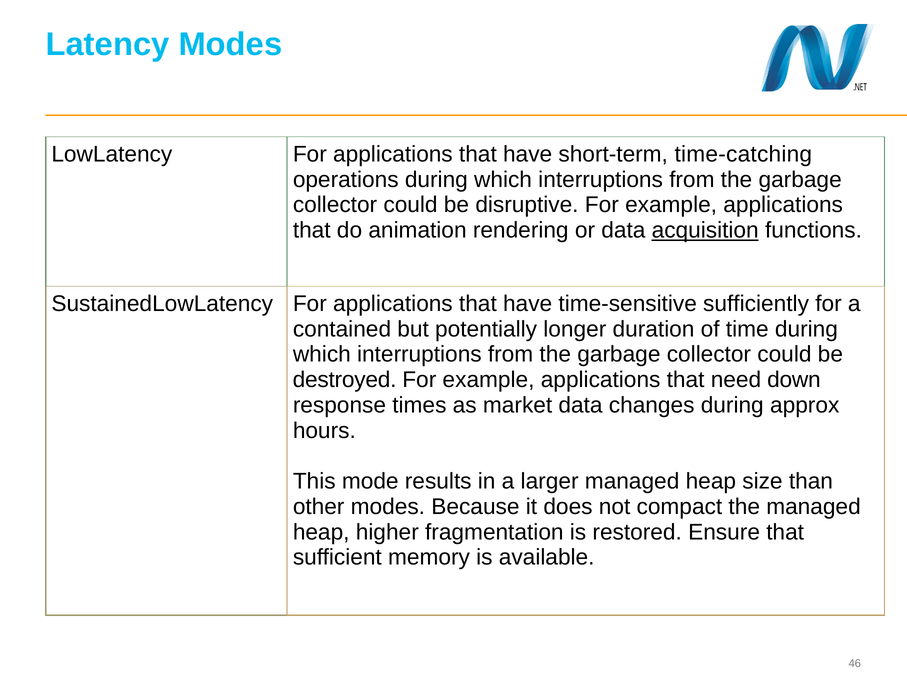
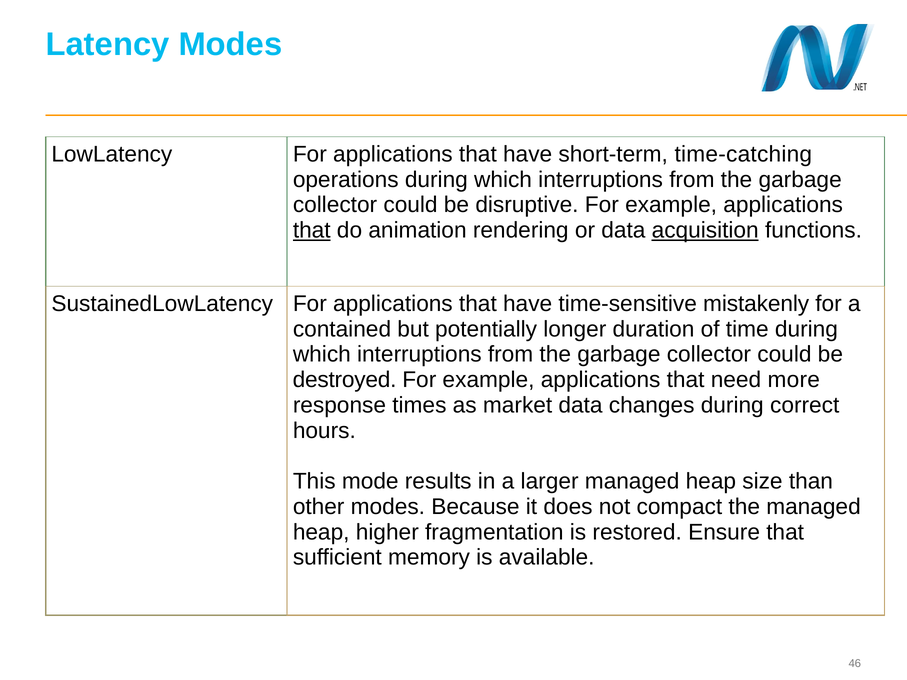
that at (312, 230) underline: none -> present
sufficiently: sufficiently -> mistakenly
down: down -> more
approx: approx -> correct
